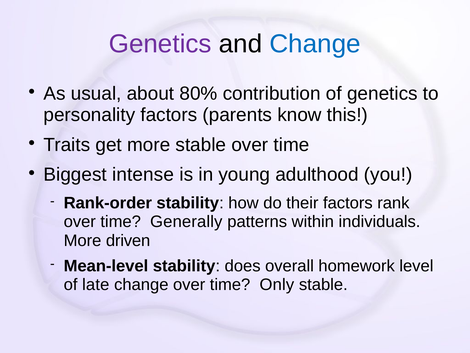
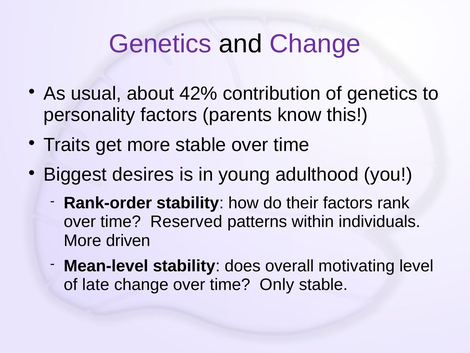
Change at (315, 44) colour: blue -> purple
80%: 80% -> 42%
intense: intense -> desires
Generally: Generally -> Reserved
homework: homework -> motivating
